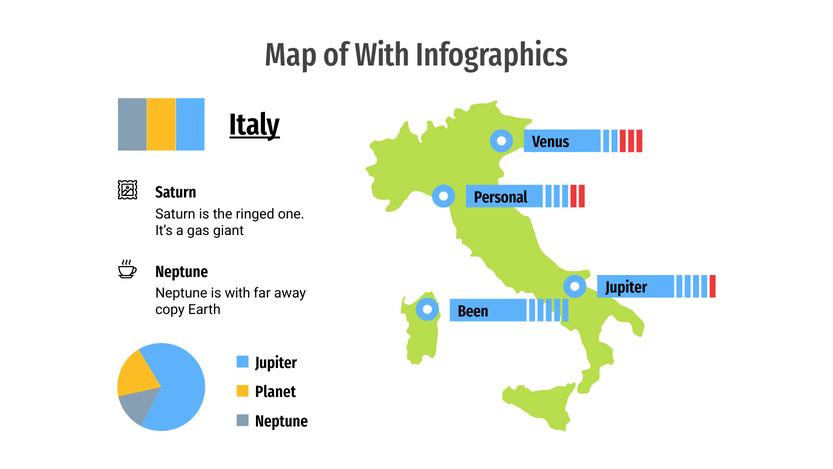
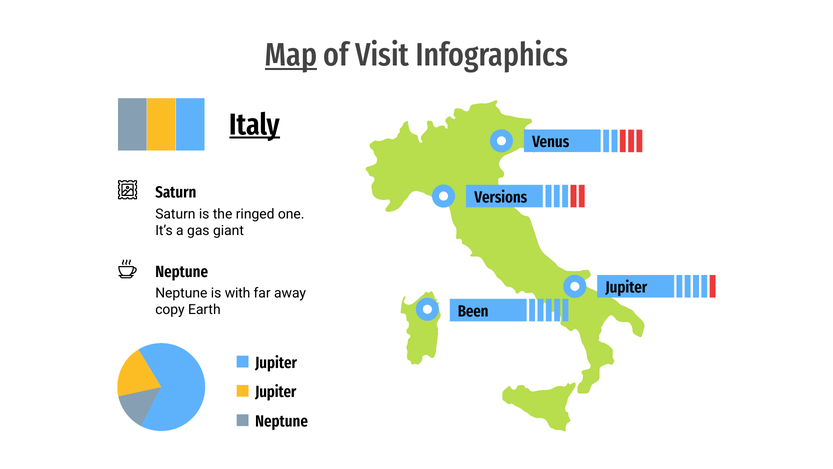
Map underline: none -> present
of With: With -> Visit
Personal: Personal -> Versions
Planet at (276, 392): Planet -> Jupiter
